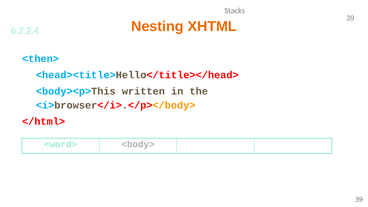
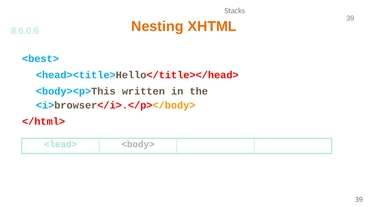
6.2.2.4: 6.2.2.4 -> 8.6.0.6
<then>: <then> -> <best>
<word>: <word> -> <lead>
